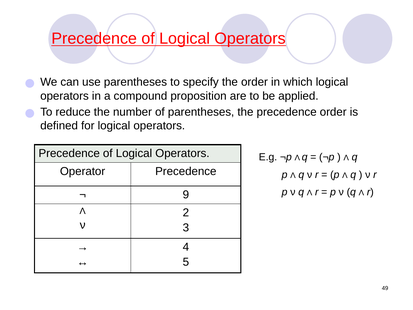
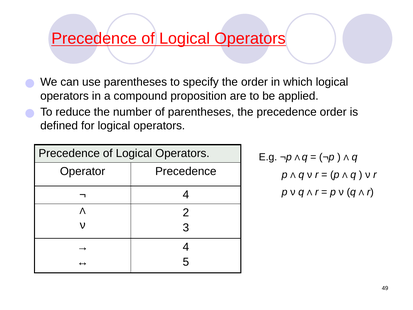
9 at (186, 195): 9 -> 4
